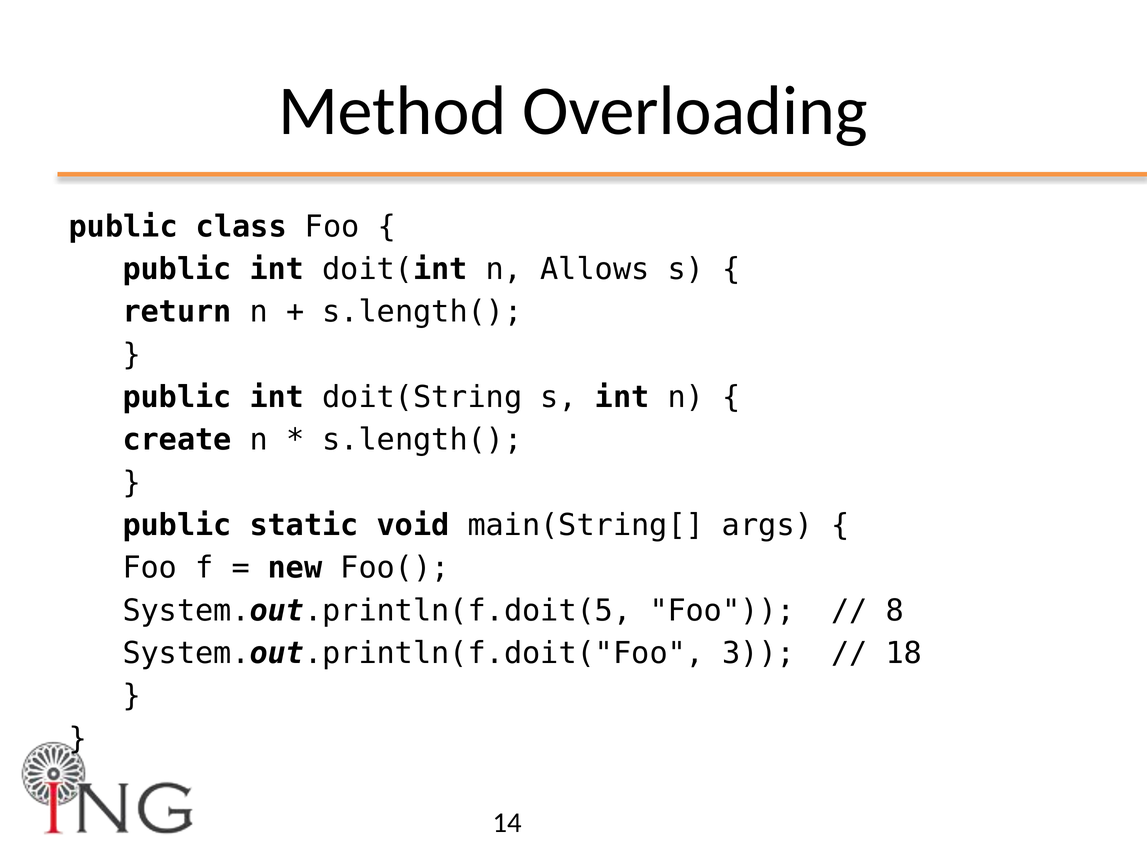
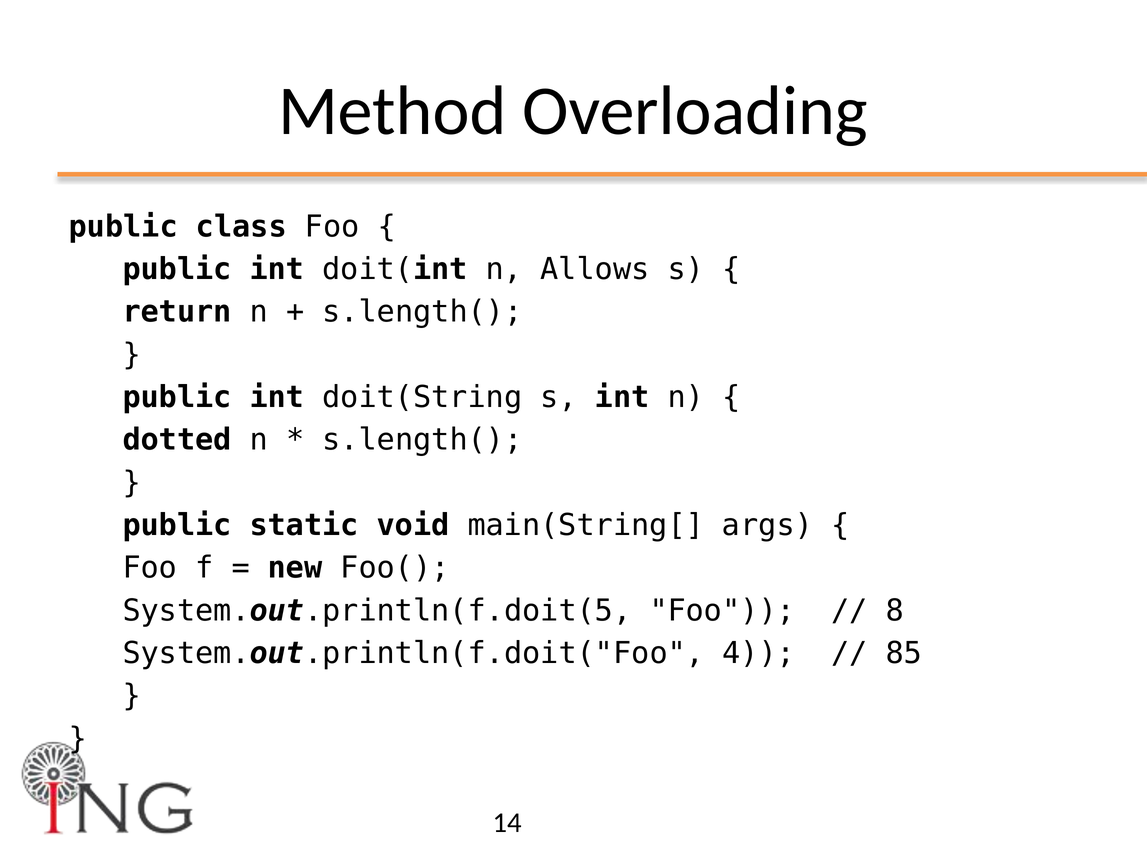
create: create -> dotted
3: 3 -> 4
18: 18 -> 85
